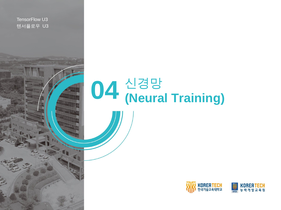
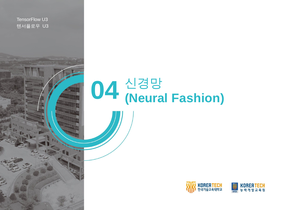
Training: Training -> Fashion
